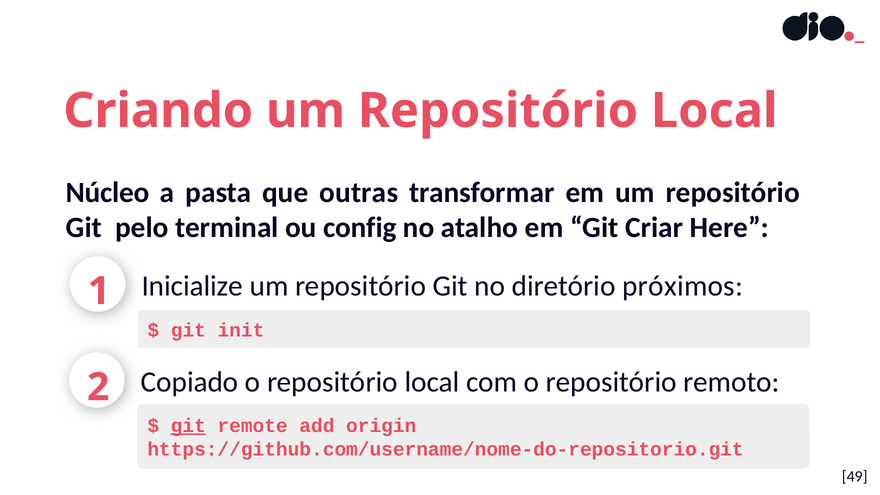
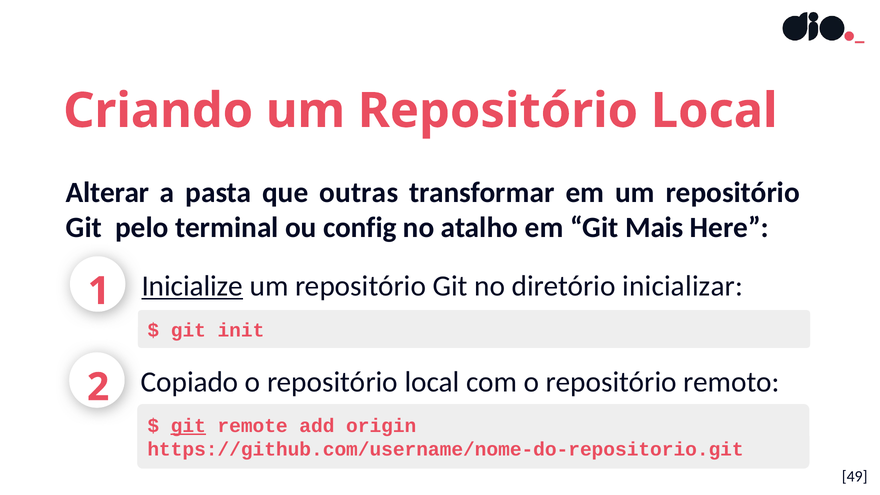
Núcleo: Núcleo -> Alterar
Criar: Criar -> Mais
Inicialize underline: none -> present
próximos: próximos -> inicializar
